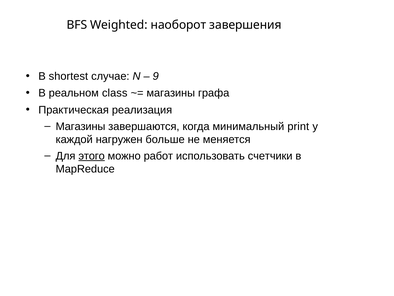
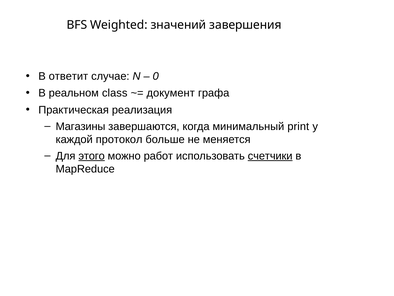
наоборот: наоборот -> значений
shortest: shortest -> ответит
9: 9 -> 0
магазины at (171, 93): магазины -> документ
нагружен: нагружен -> протокол
счетчики underline: none -> present
